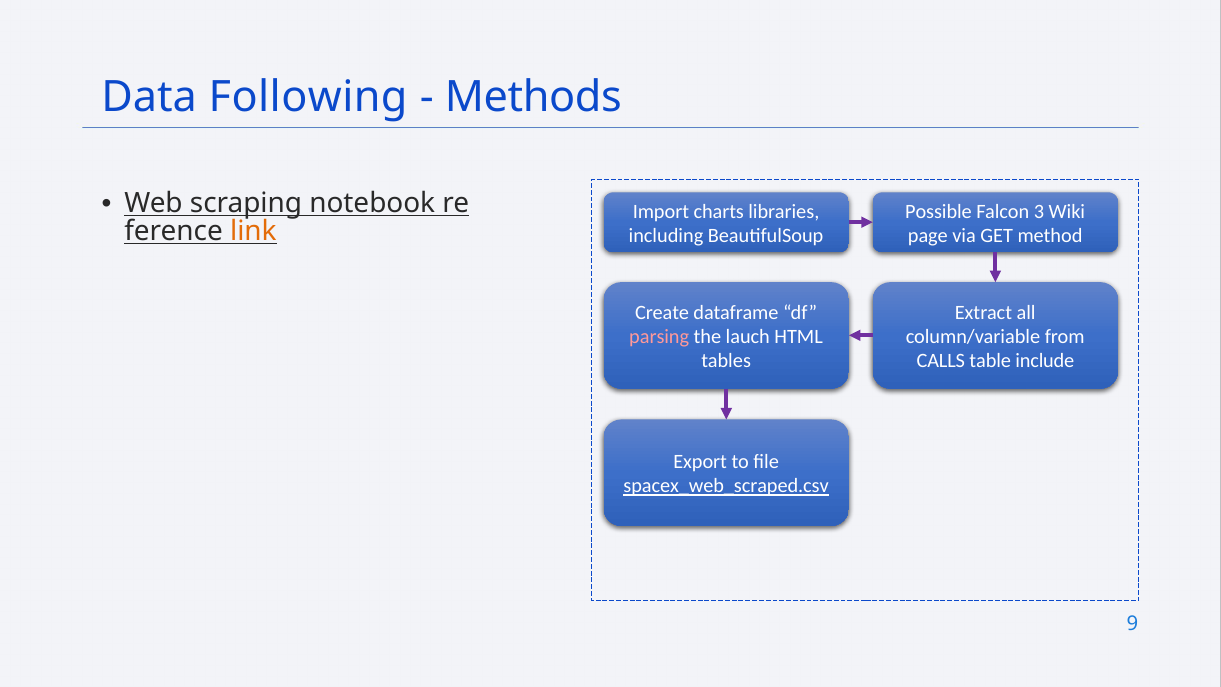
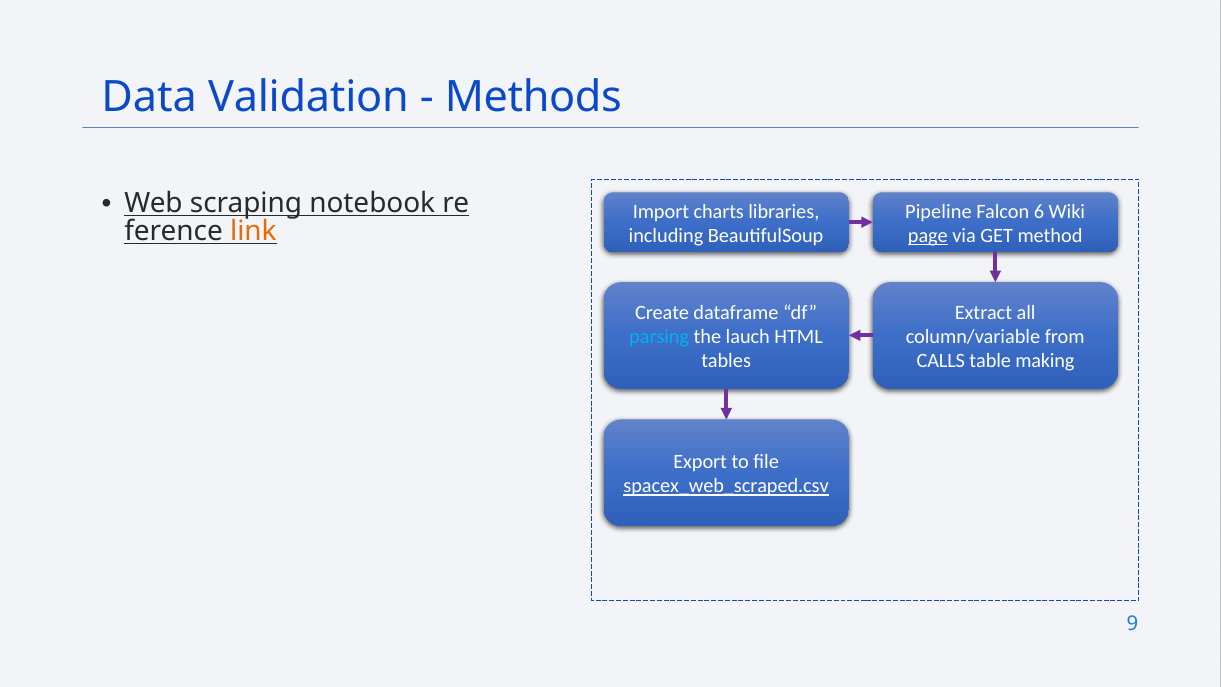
Following: Following -> Validation
Possible: Possible -> Pipeline
3: 3 -> 6
page underline: none -> present
parsing colour: pink -> light blue
include: include -> making
